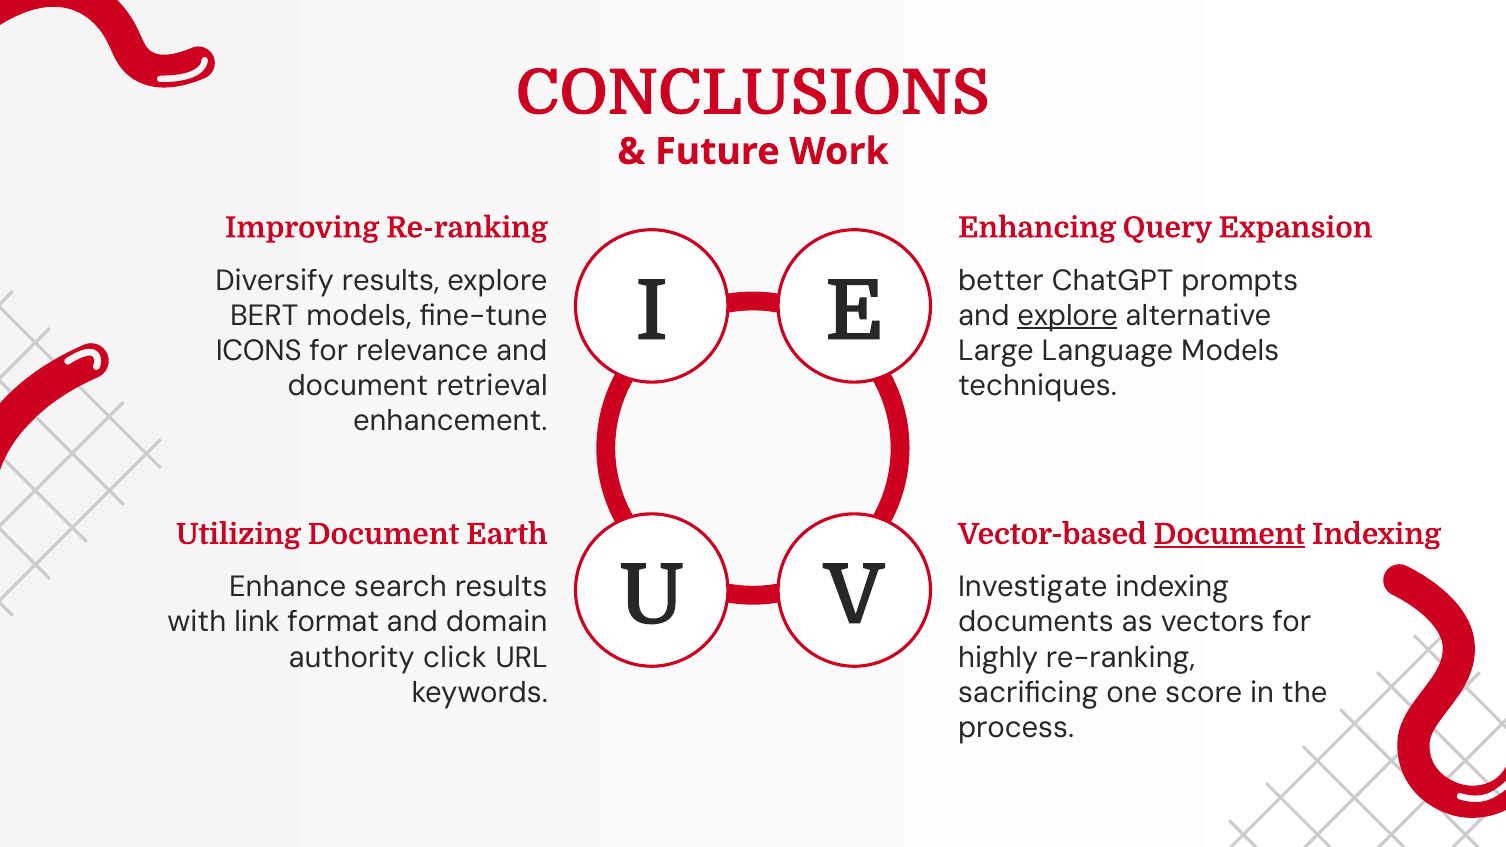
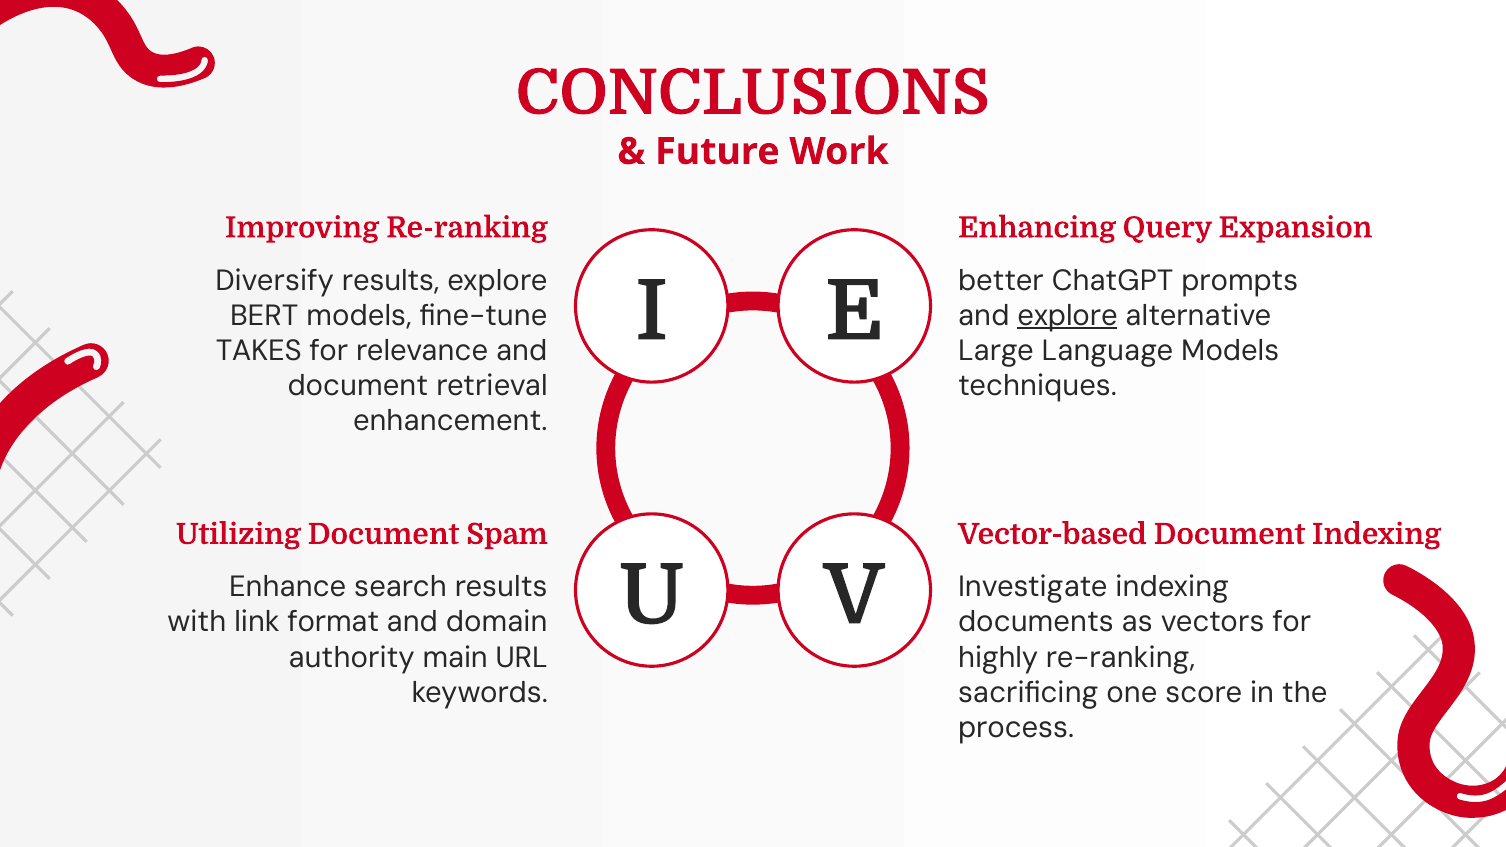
ICONS: ICONS -> TAKES
Earth: Earth -> Spam
Document at (1229, 534) underline: present -> none
click: click -> main
